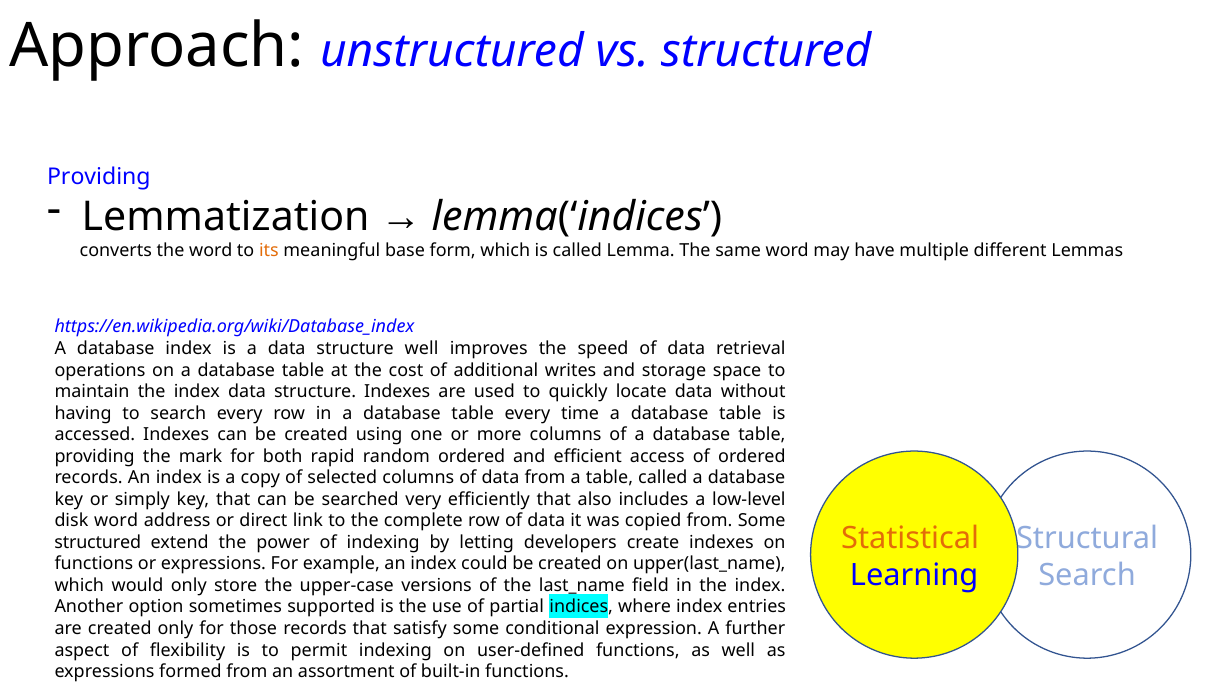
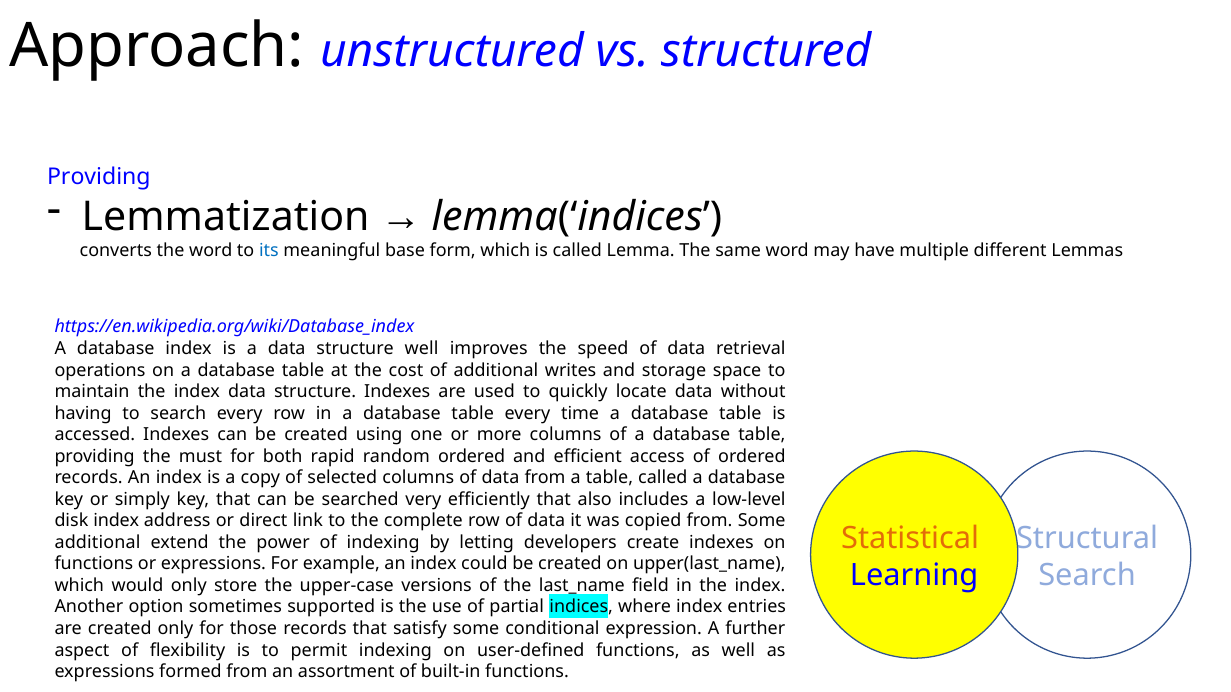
its colour: orange -> blue
mark: mark -> must
disk word: word -> index
structured at (98, 543): structured -> additional
